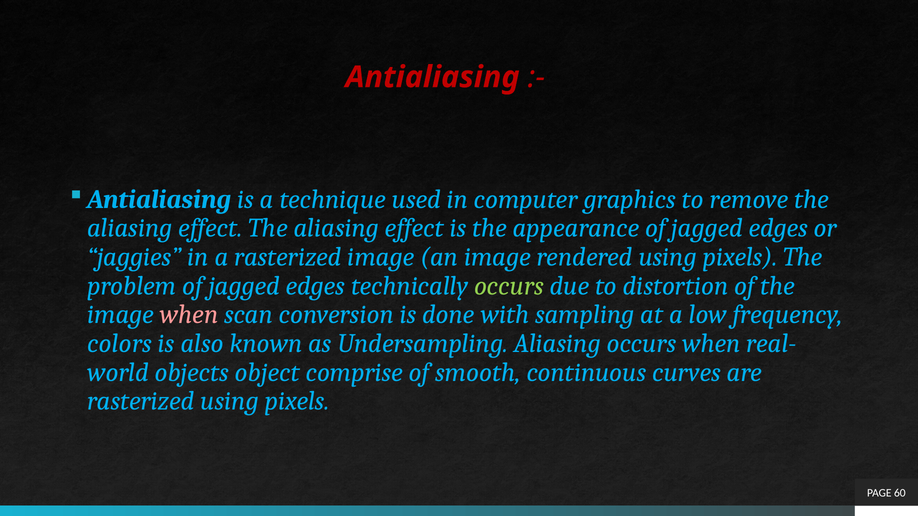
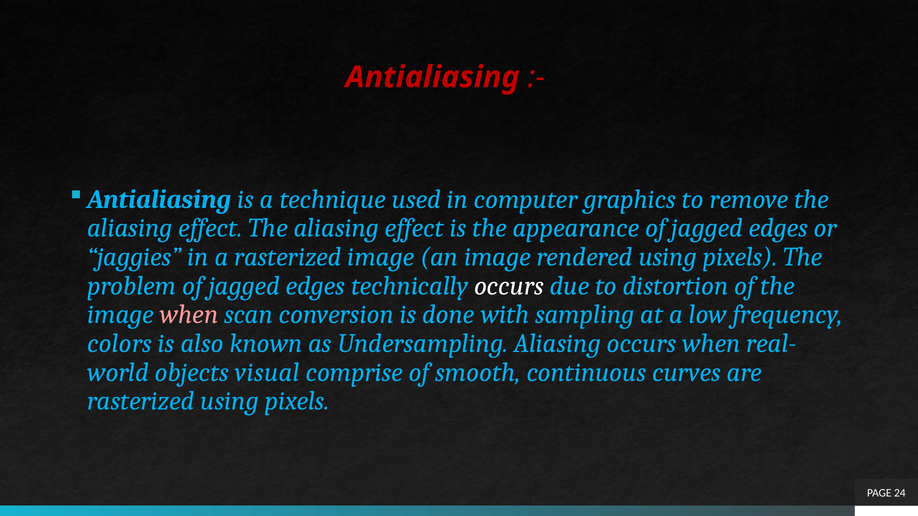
occurs at (509, 286) colour: light green -> white
object: object -> visual
60: 60 -> 24
